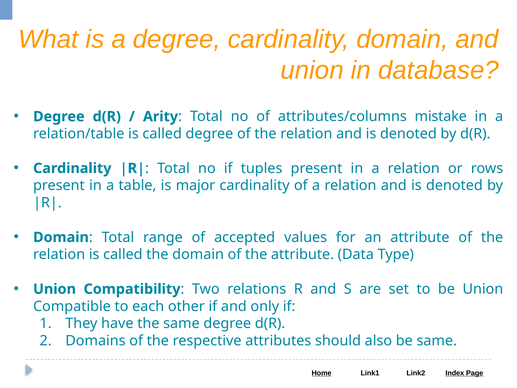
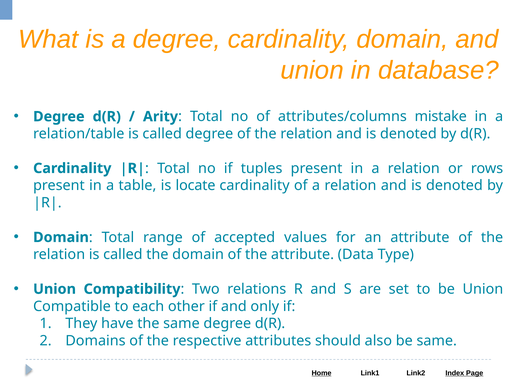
major: major -> locate
